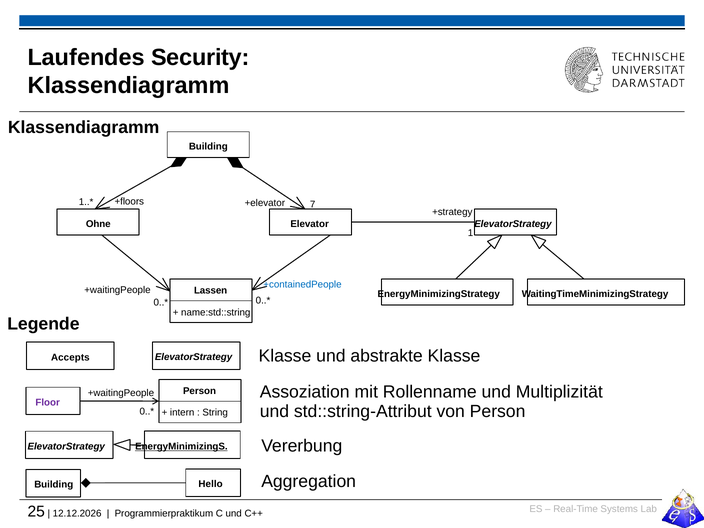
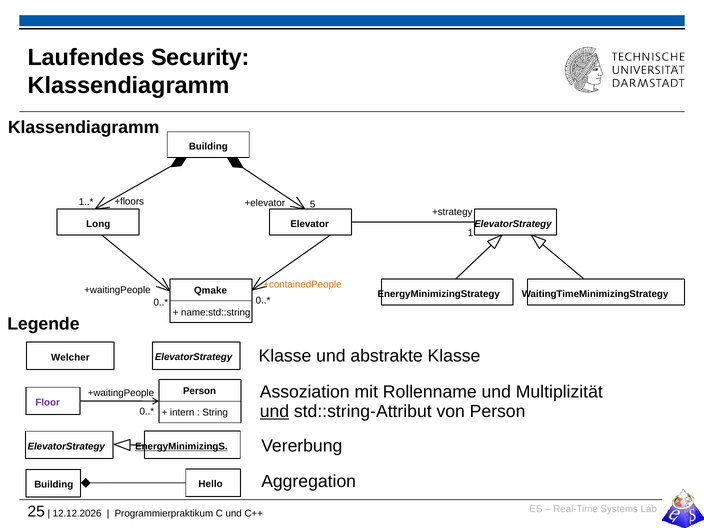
7: 7 -> 5
Ohne: Ohne -> Long
+containedPeople colour: blue -> orange
Lassen: Lassen -> Qmake
Accepts: Accepts -> Welcher
und at (274, 412) underline: none -> present
